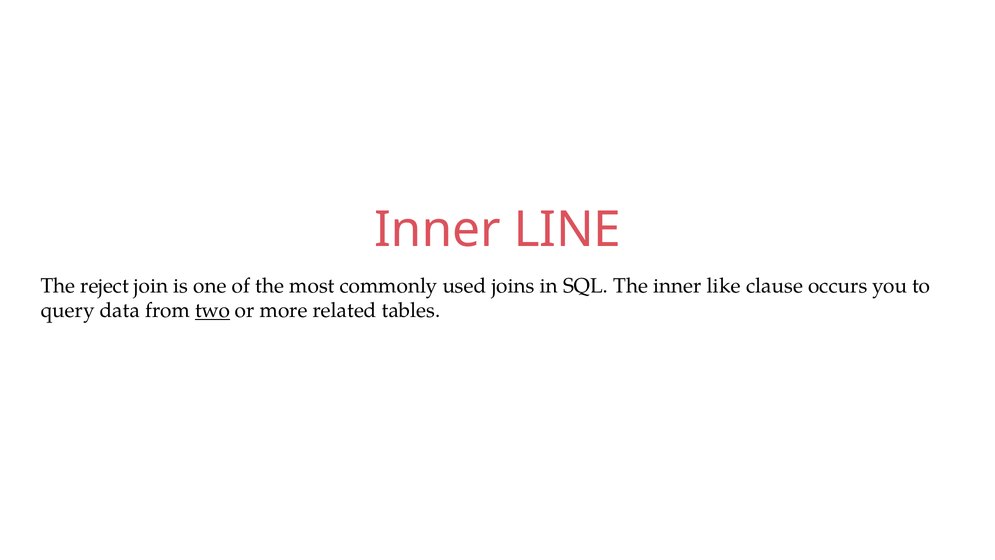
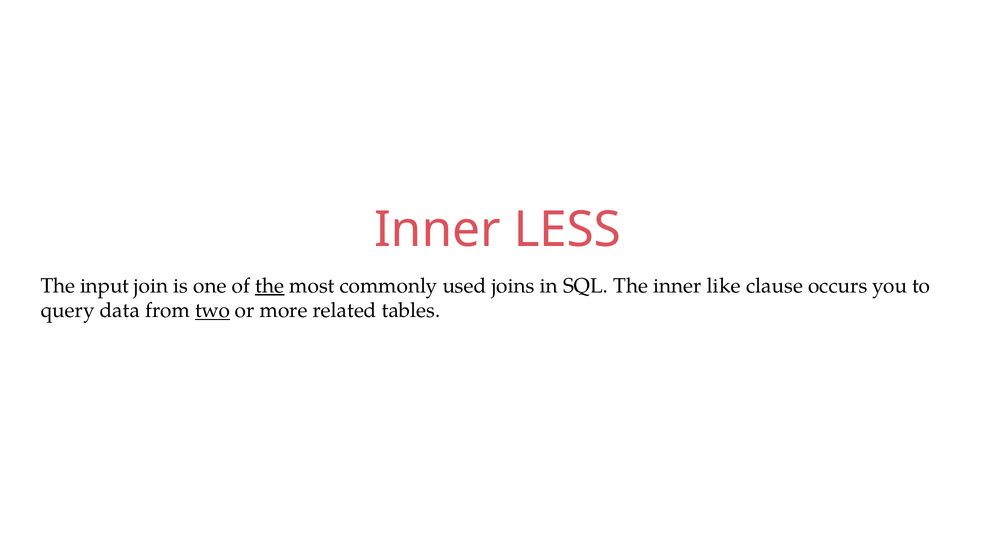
LINE: LINE -> LESS
reject: reject -> input
the at (270, 286) underline: none -> present
